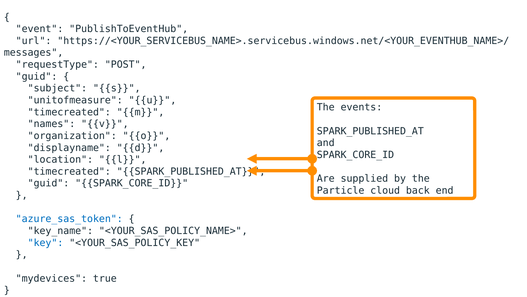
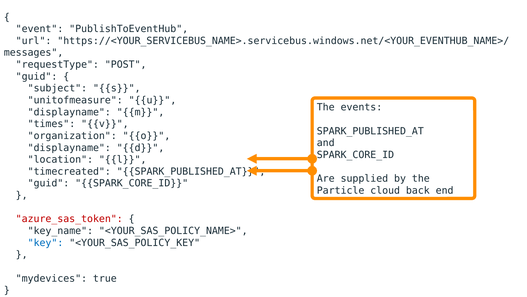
timecreated at (69, 112): timecreated -> displayname
names: names -> times
azure_sas_token colour: blue -> red
